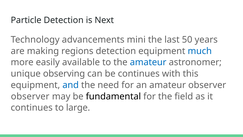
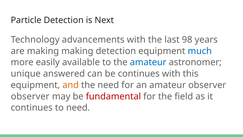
advancements mini: mini -> with
50: 50 -> 98
making regions: regions -> making
observing: observing -> answered
and colour: blue -> orange
fundamental colour: black -> red
to large: large -> need
